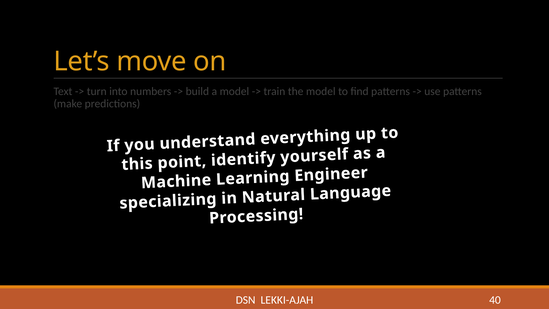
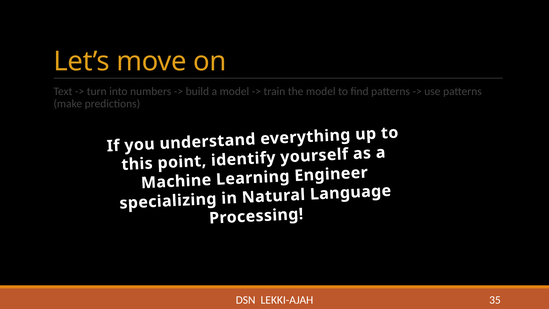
40: 40 -> 35
